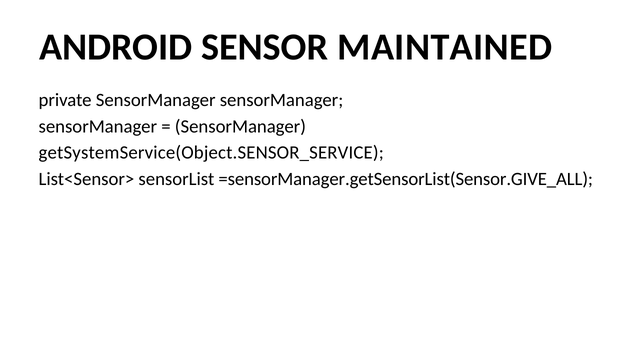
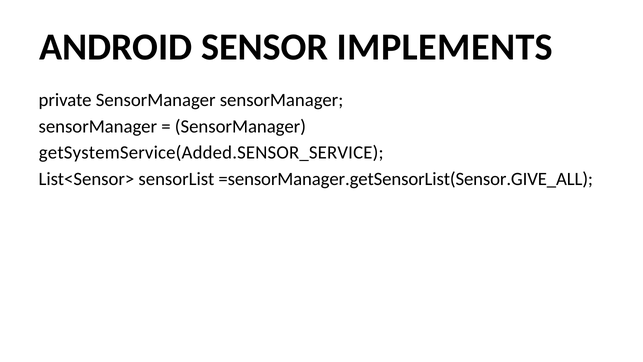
MAINTAINED: MAINTAINED -> IMPLEMENTS
getSystemService(Object.SENSOR_SERVICE: getSystemService(Object.SENSOR_SERVICE -> getSystemService(Added.SENSOR_SERVICE
